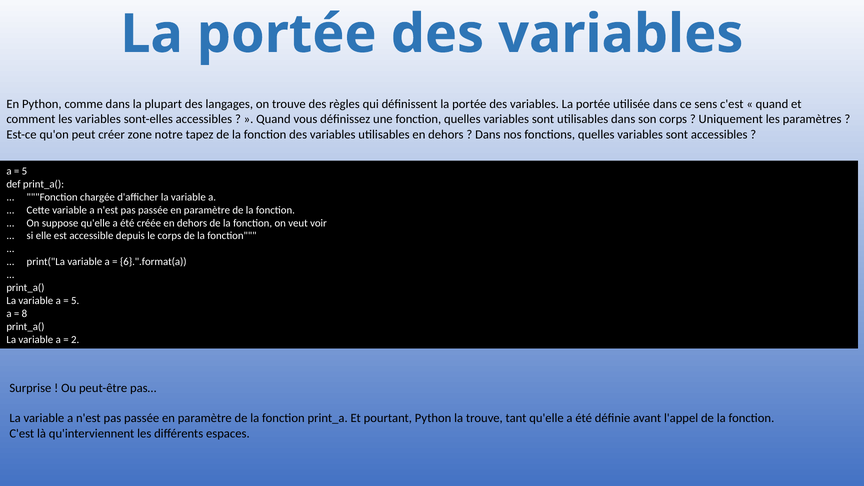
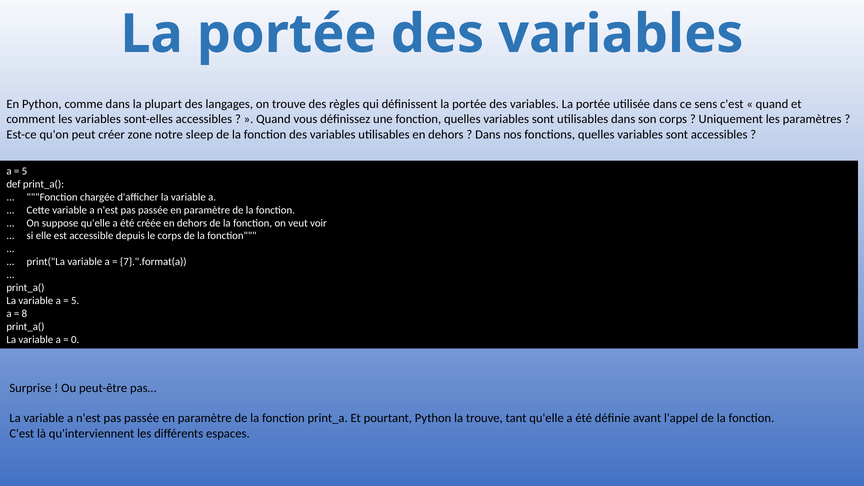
tapez: tapez -> sleep
6}.".format(a: 6}.".format(a -> 7}.".format(a
2: 2 -> 0
